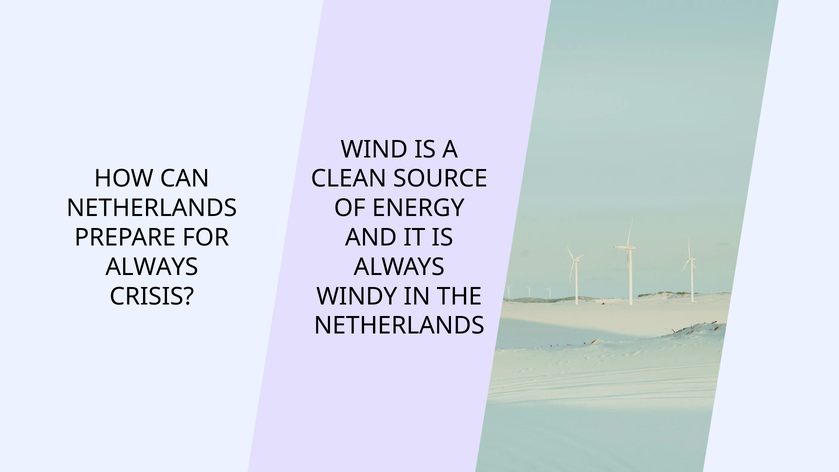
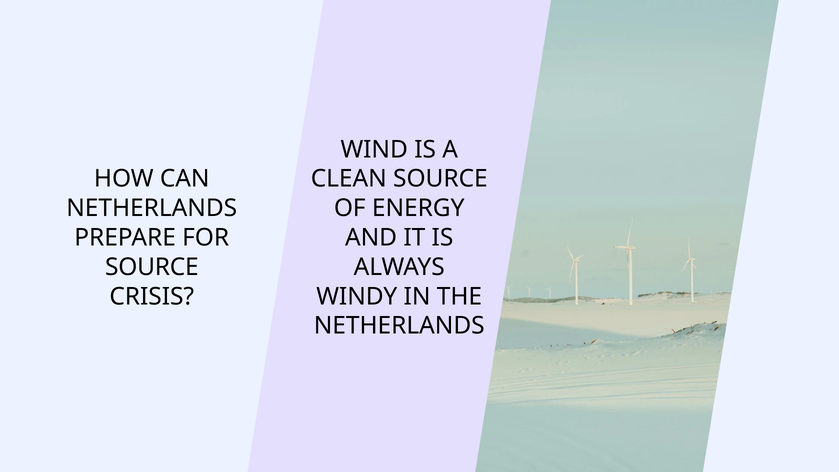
ALWAYS at (152, 267): ALWAYS -> SOURCE
